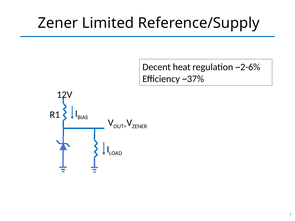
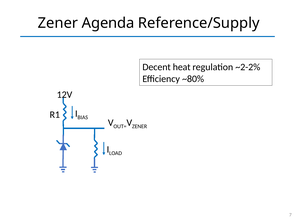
Limited: Limited -> Agenda
~2-6%: ~2-6% -> ~2-2%
~37%: ~37% -> ~80%
